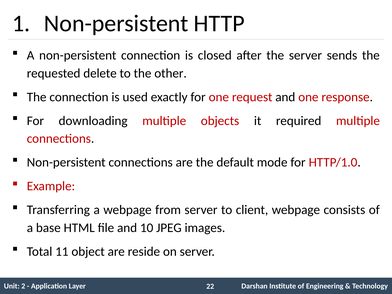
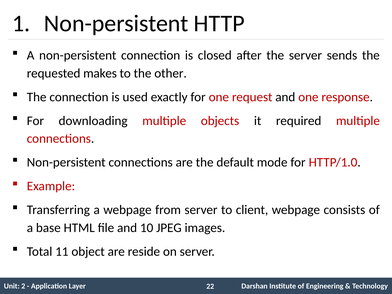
delete: delete -> makes
